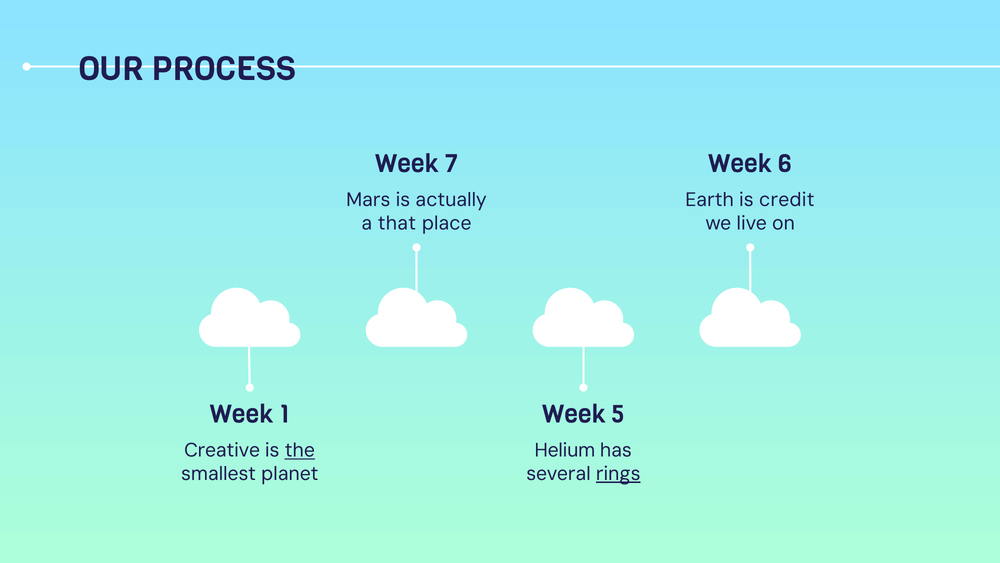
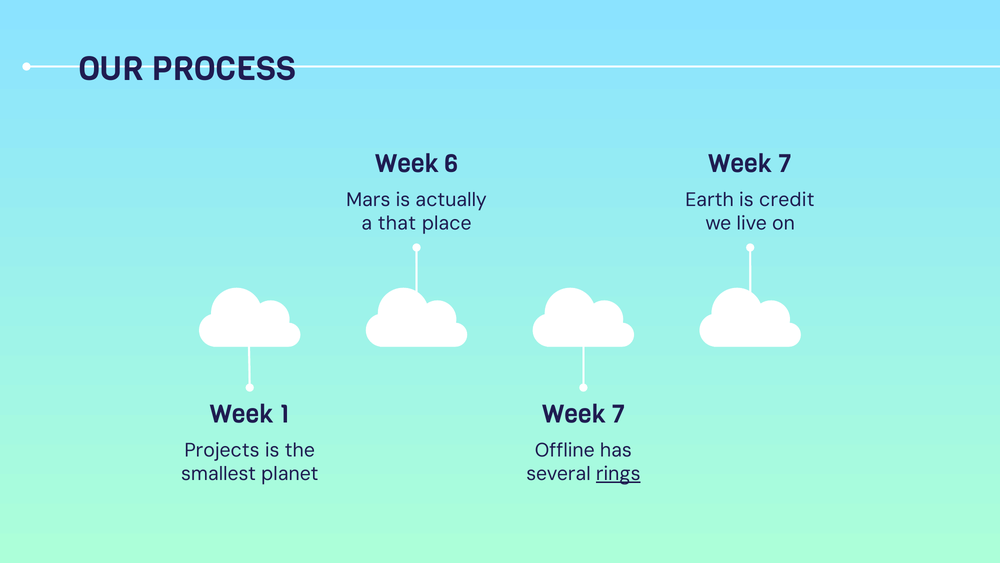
7: 7 -> 6
6 at (785, 164): 6 -> 7
5 at (618, 414): 5 -> 7
Creative: Creative -> Projects
the underline: present -> none
Helium: Helium -> Offline
